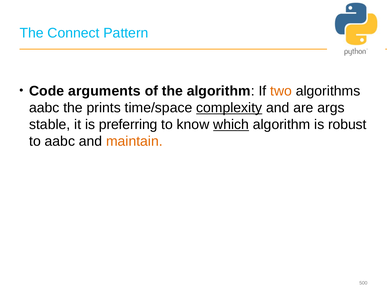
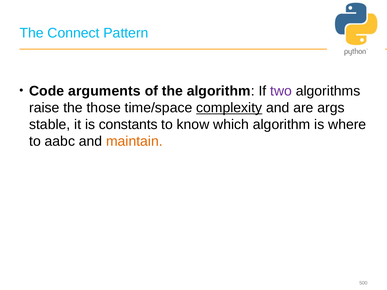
two colour: orange -> purple
aabc at (44, 108): aabc -> raise
prints: prints -> those
preferring: preferring -> constants
which underline: present -> none
robust: robust -> where
